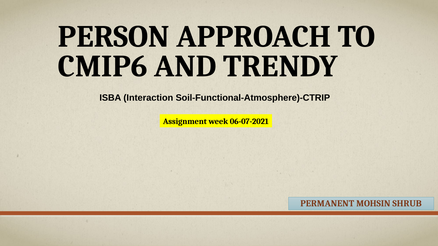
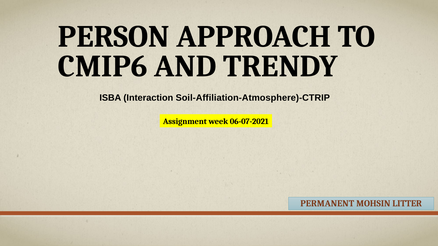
Soil-Functional-Atmosphere)-CTRIP: Soil-Functional-Atmosphere)-CTRIP -> Soil-Affiliation-Atmosphere)-CTRIP
SHRUB: SHRUB -> LITTER
